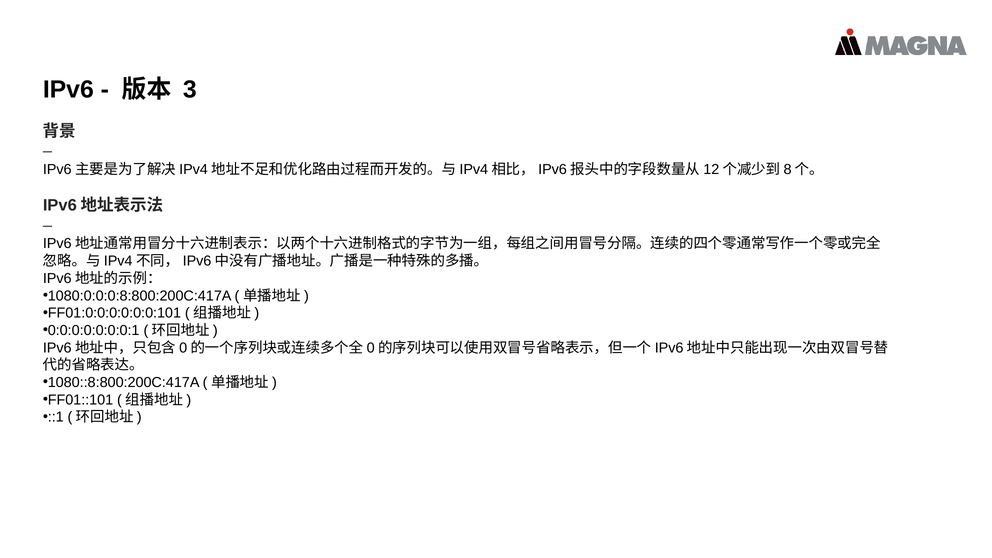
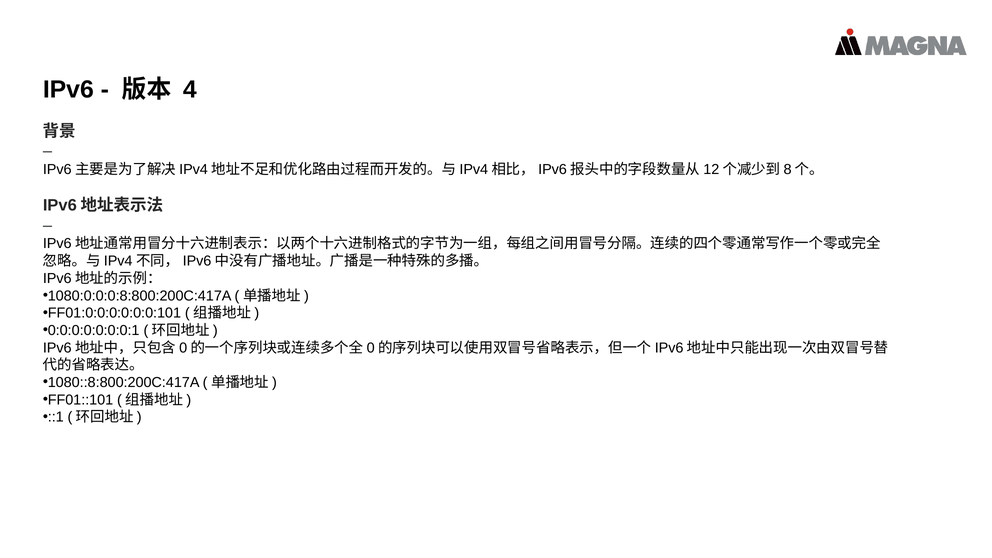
3: 3 -> 4
